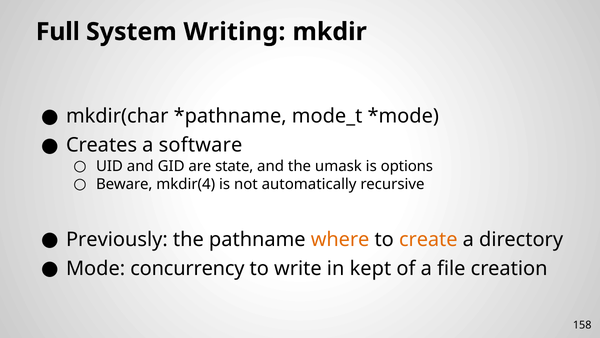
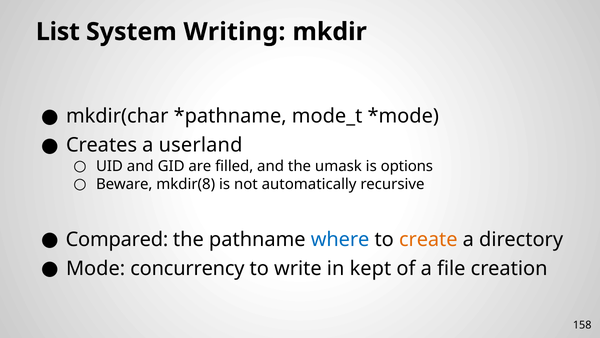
Full: Full -> List
software: software -> userland
state: state -> filled
mkdir(4: mkdir(4 -> mkdir(8
Previously: Previously -> Compared
where colour: orange -> blue
